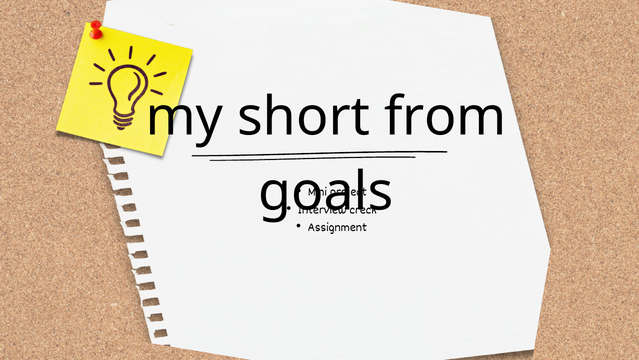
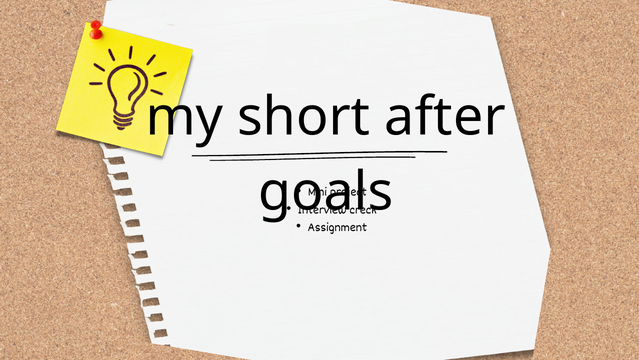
from: from -> after
